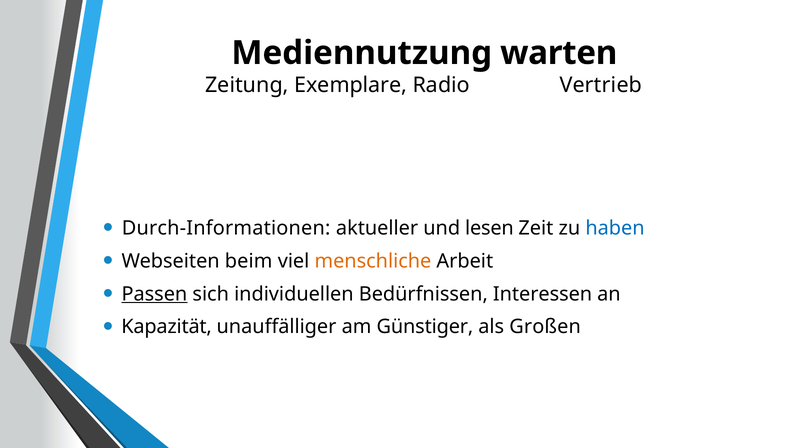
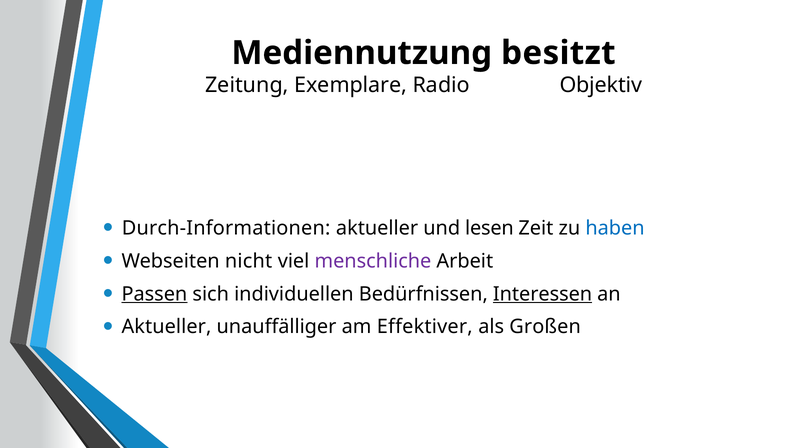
warten: warten -> besitzt
Vertrieb: Vertrieb -> Objektiv
beim: beim -> nicht
menschliche colour: orange -> purple
Interessen underline: none -> present
Kapazität at (167, 327): Kapazität -> Aktueller
Günstiger: Günstiger -> Effektiver
